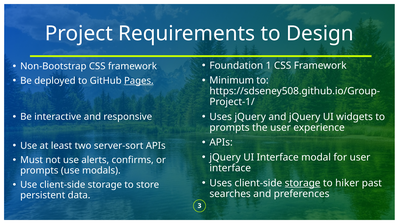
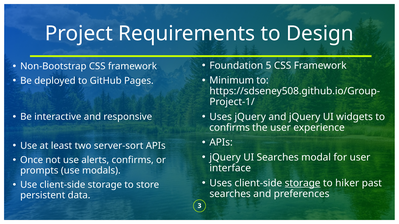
1: 1 -> 5
Pages underline: present -> none
prompts at (230, 128): prompts -> confirms
UI Interface: Interface -> Searches
Must: Must -> Once
